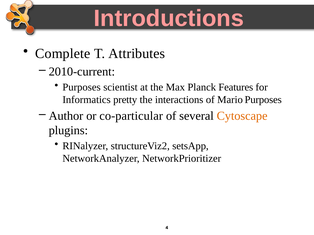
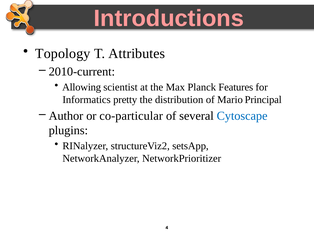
Complete: Complete -> Topology
Purposes at (82, 87): Purposes -> Allowing
interactions: interactions -> distribution
Mario Purposes: Purposes -> Principal
Cytoscape colour: orange -> blue
